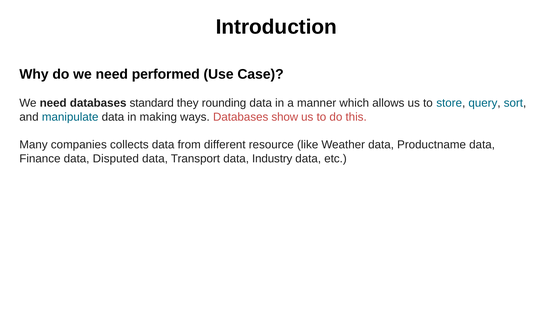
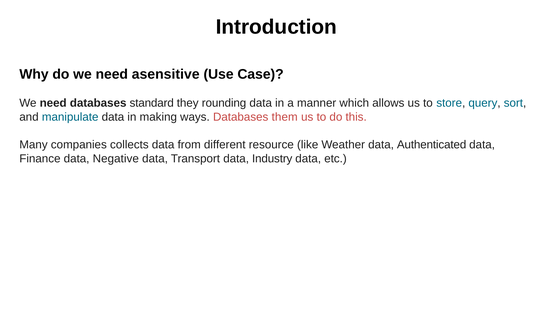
performed: performed -> asensitive
show: show -> them
Productname: Productname -> Authenticated
Disputed: Disputed -> Negative
